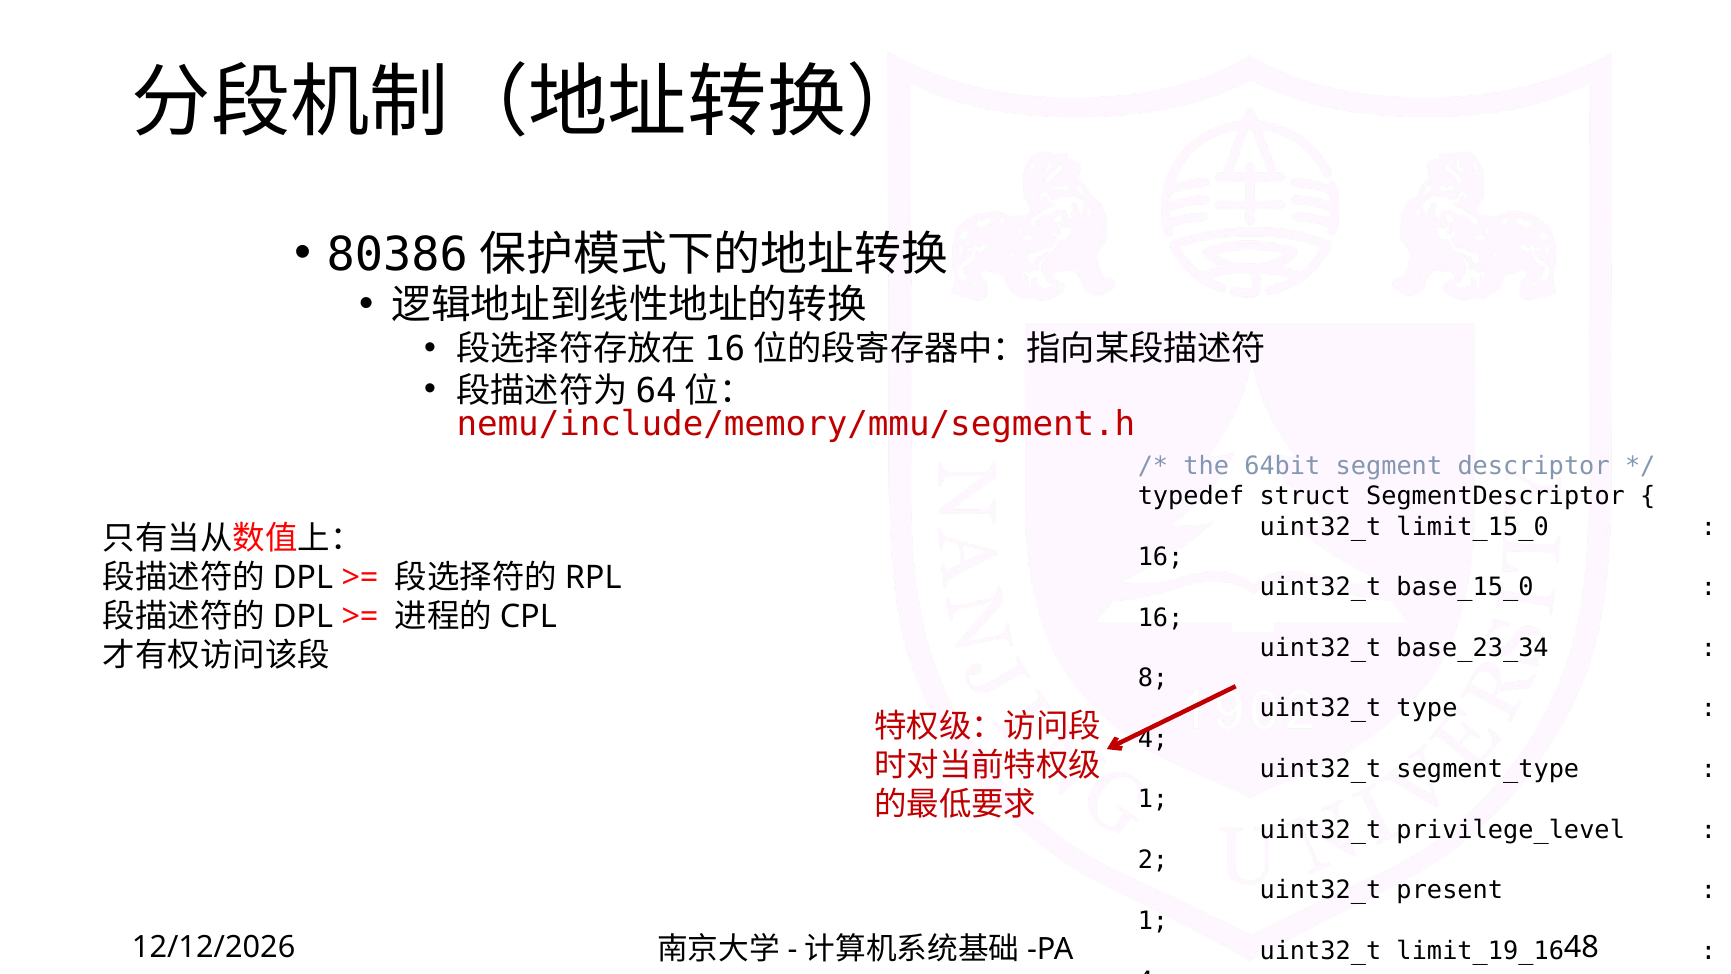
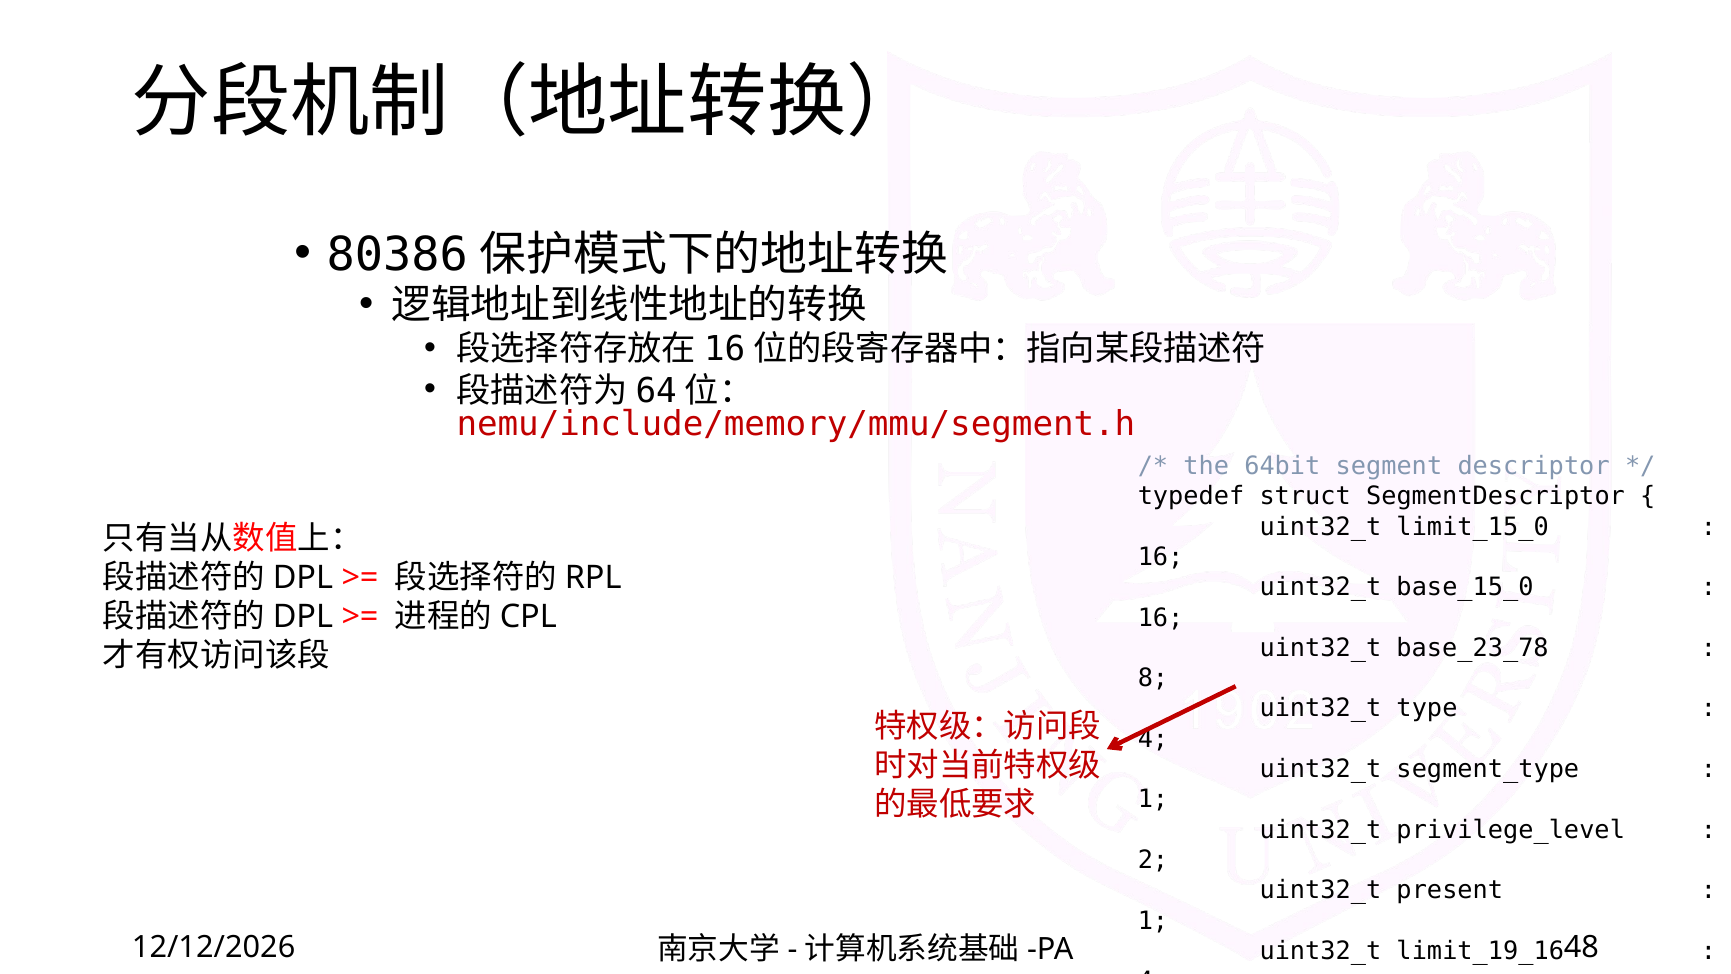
base_23_34: base_23_34 -> base_23_78
